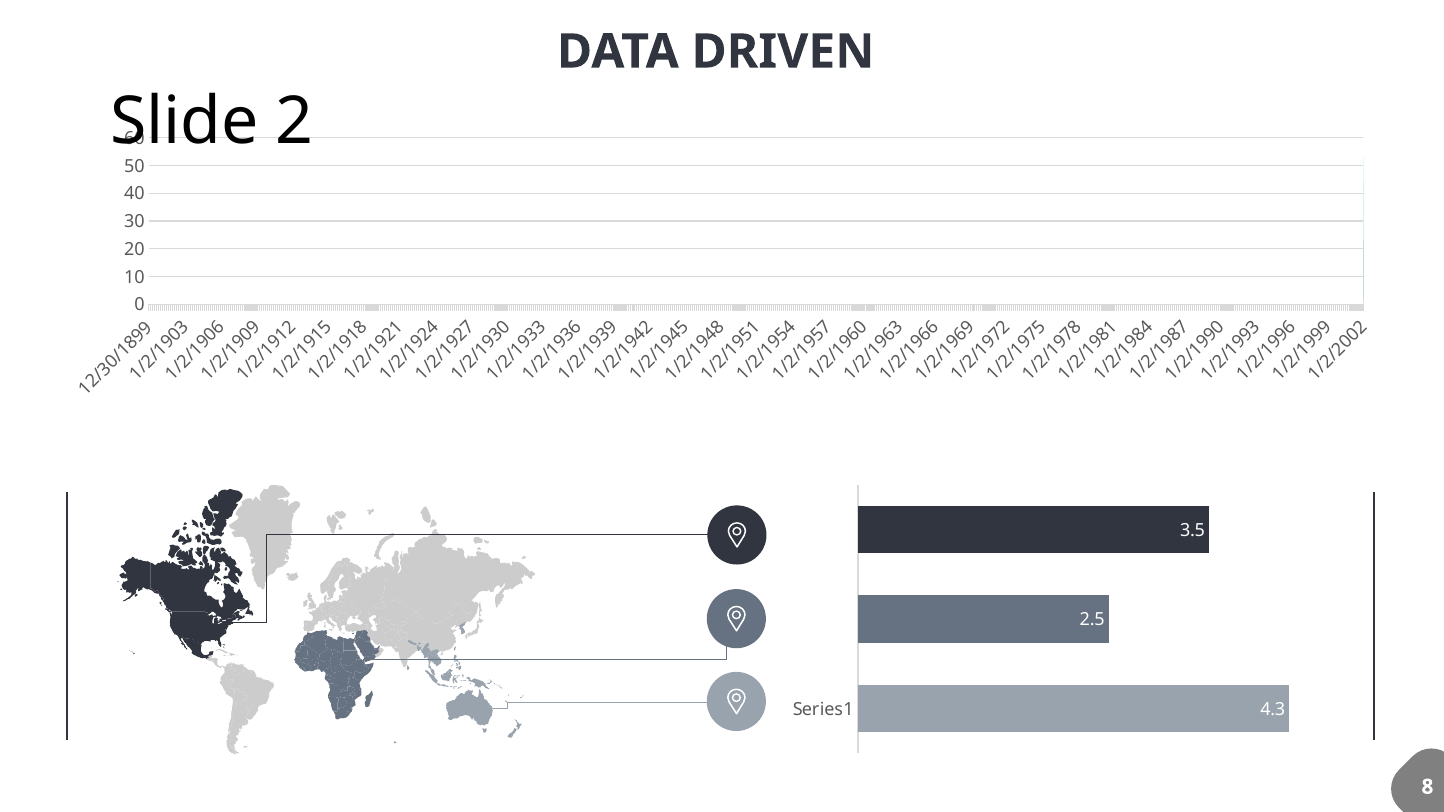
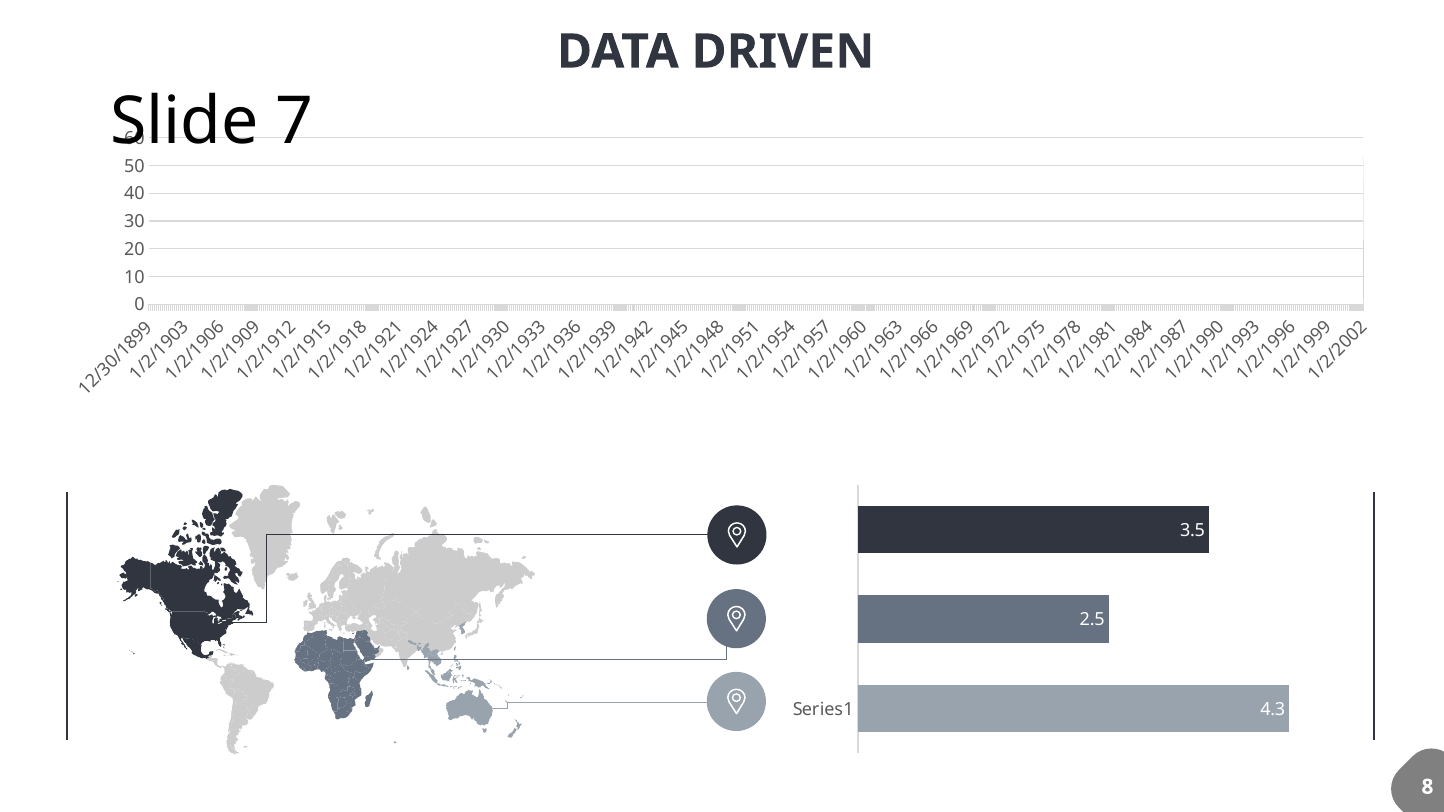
2 at (295, 121): 2 -> 7
